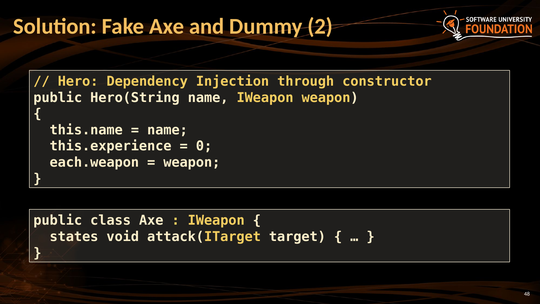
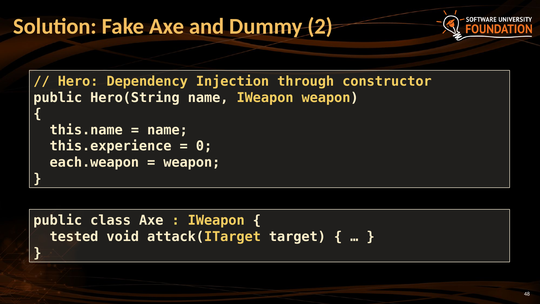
states: states -> tested
